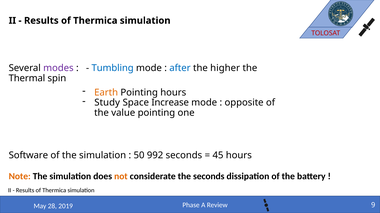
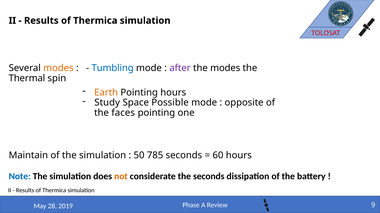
modes at (58, 68) colour: purple -> orange
after colour: blue -> purple
the higher: higher -> modes
Increase: Increase -> Possible
value: value -> faces
Software: Software -> Maintain
992: 992 -> 785
45: 45 -> 60
Note colour: orange -> blue
